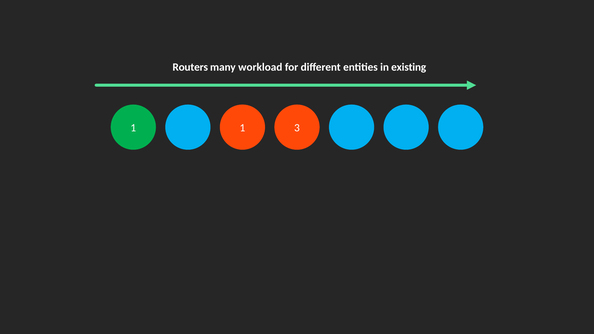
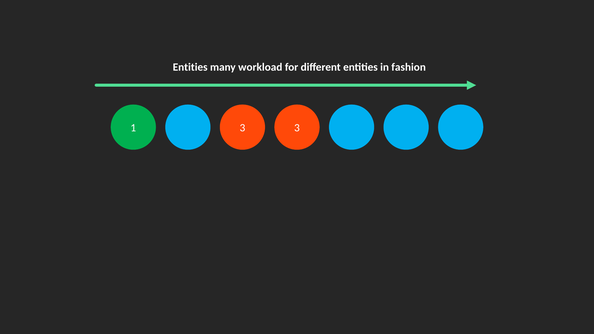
Routers at (190, 67): Routers -> Entities
existing: existing -> fashion
1 1: 1 -> 3
